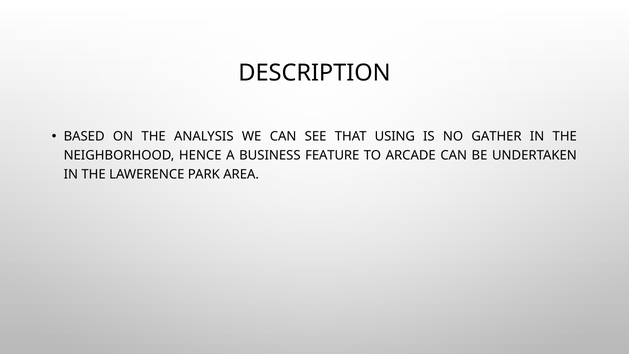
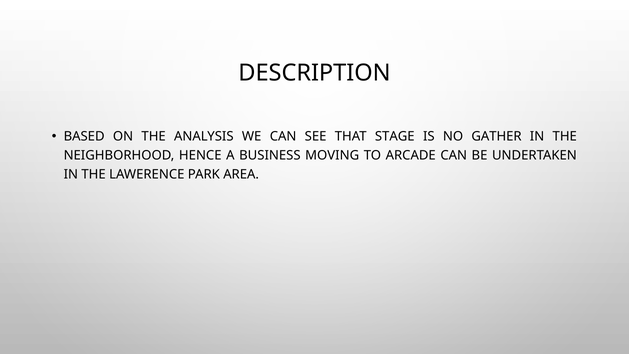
USING: USING -> STAGE
FEATURE: FEATURE -> MOVING
